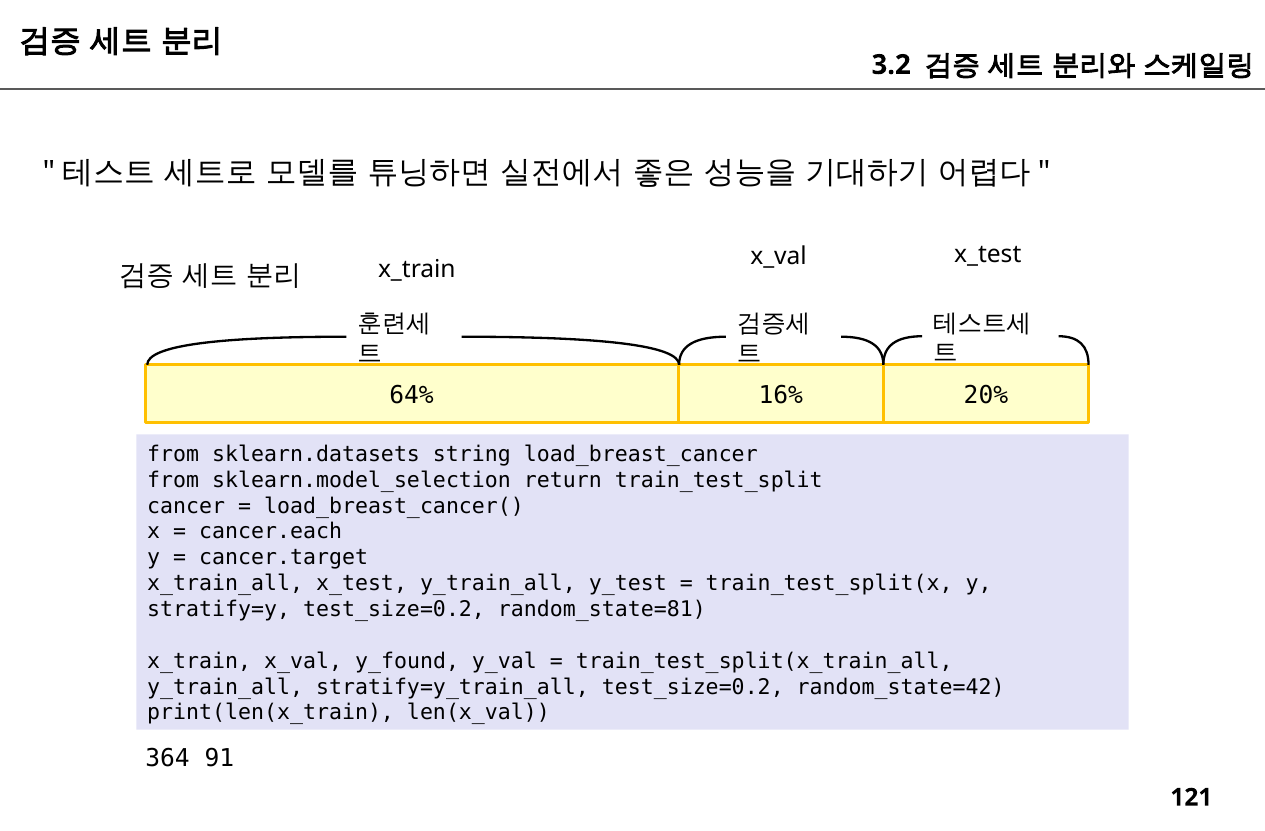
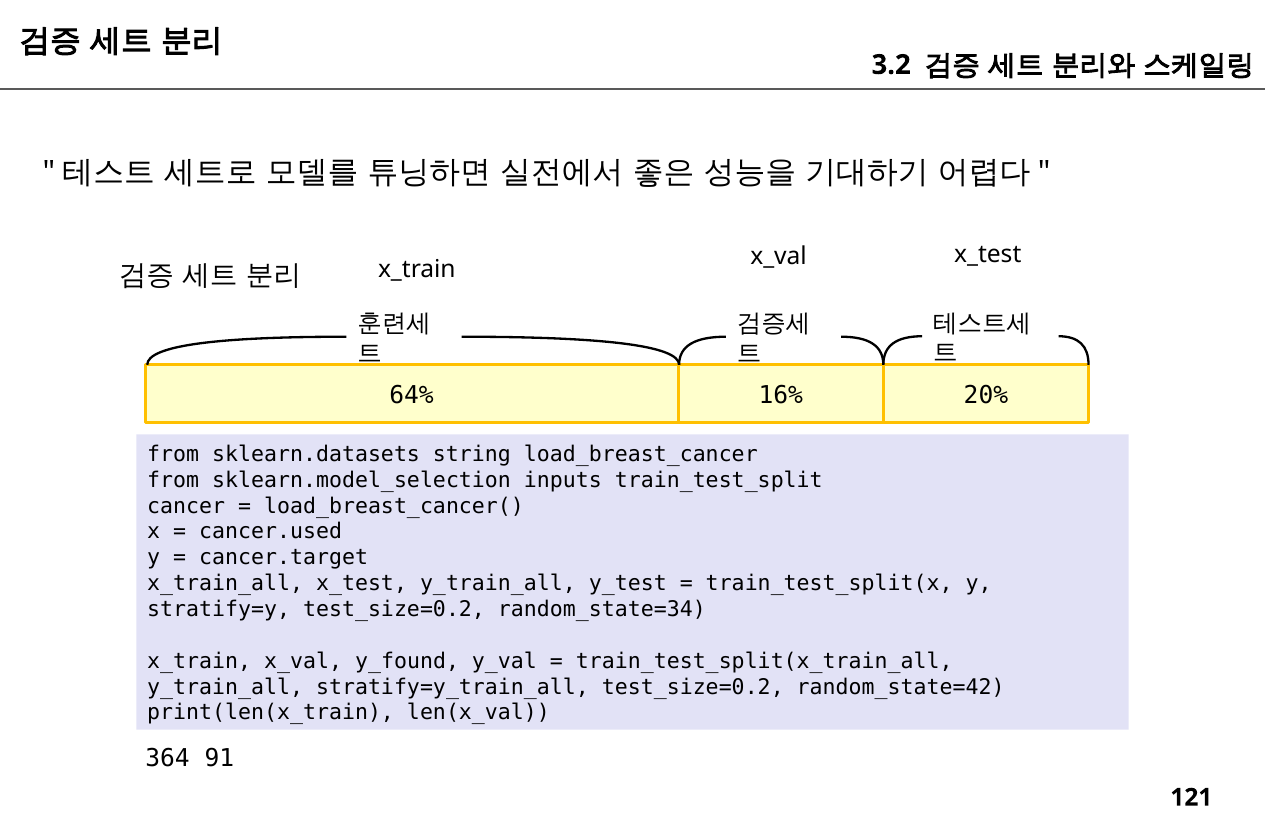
return: return -> inputs
cancer.each: cancer.each -> cancer.used
random_state=81: random_state=81 -> random_state=34
